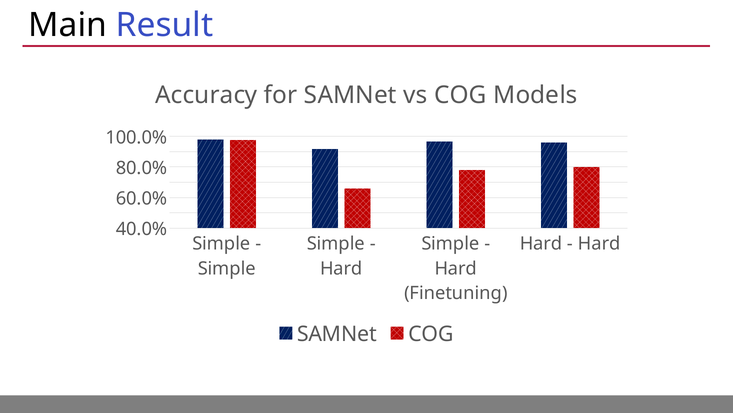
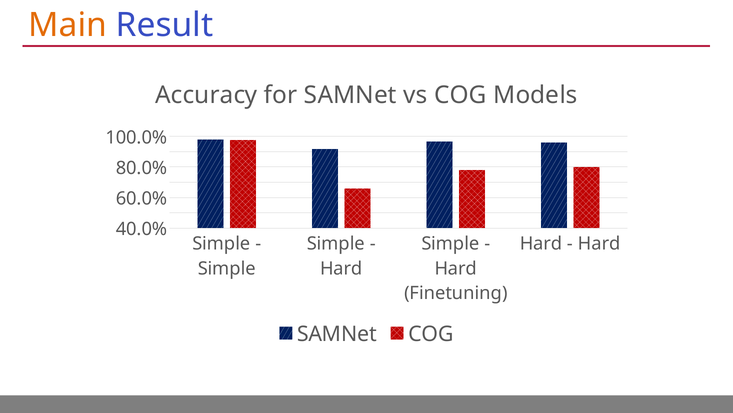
Main colour: black -> orange
